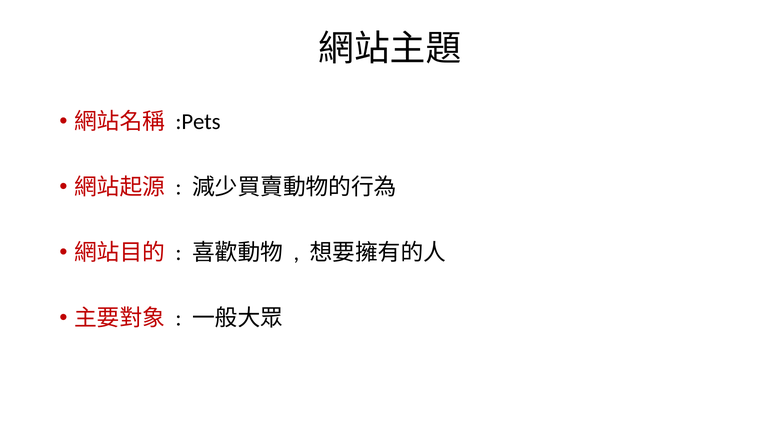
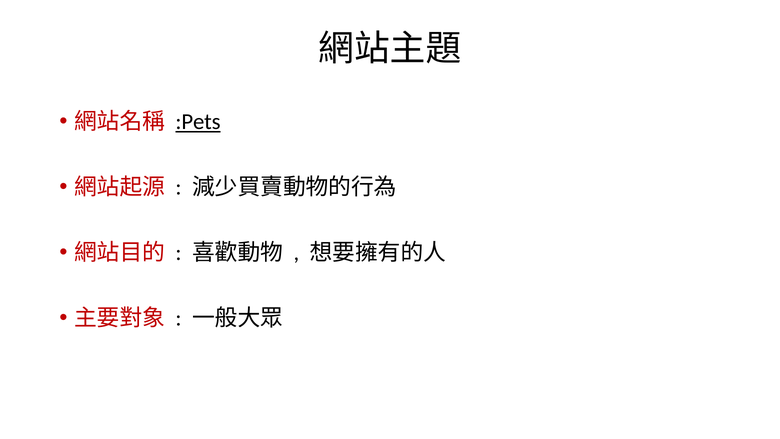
:Pets underline: none -> present
